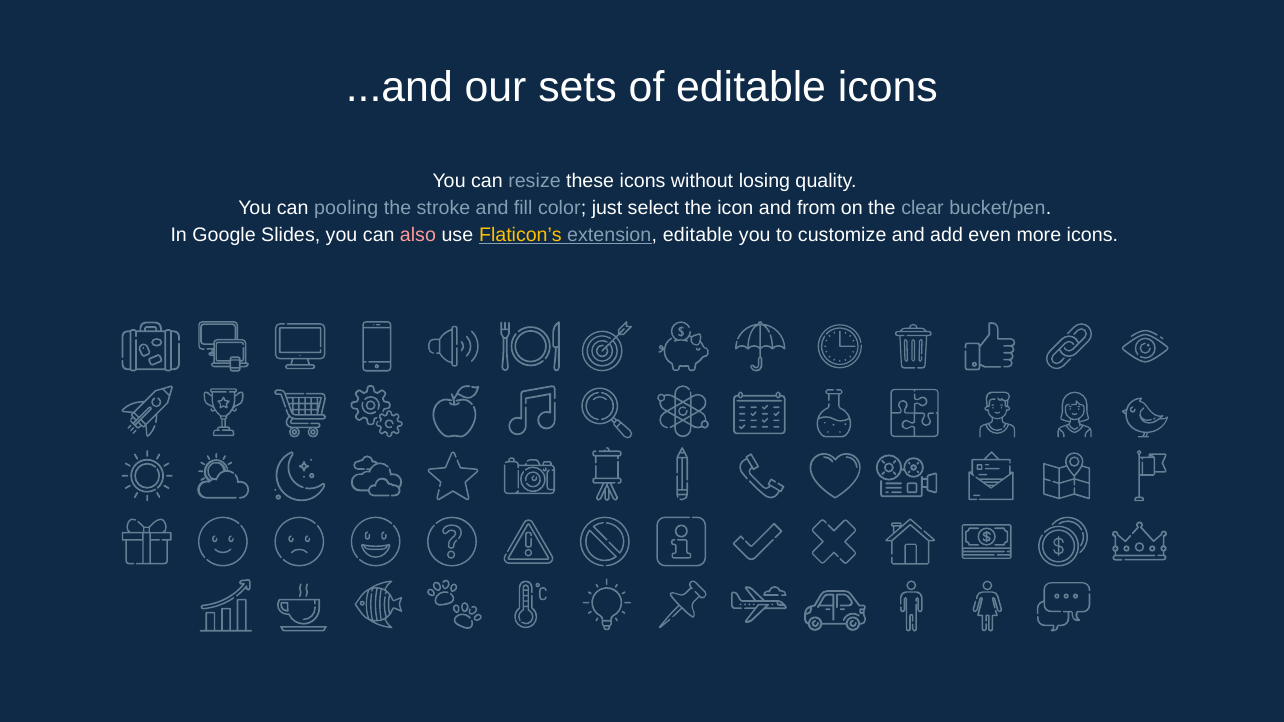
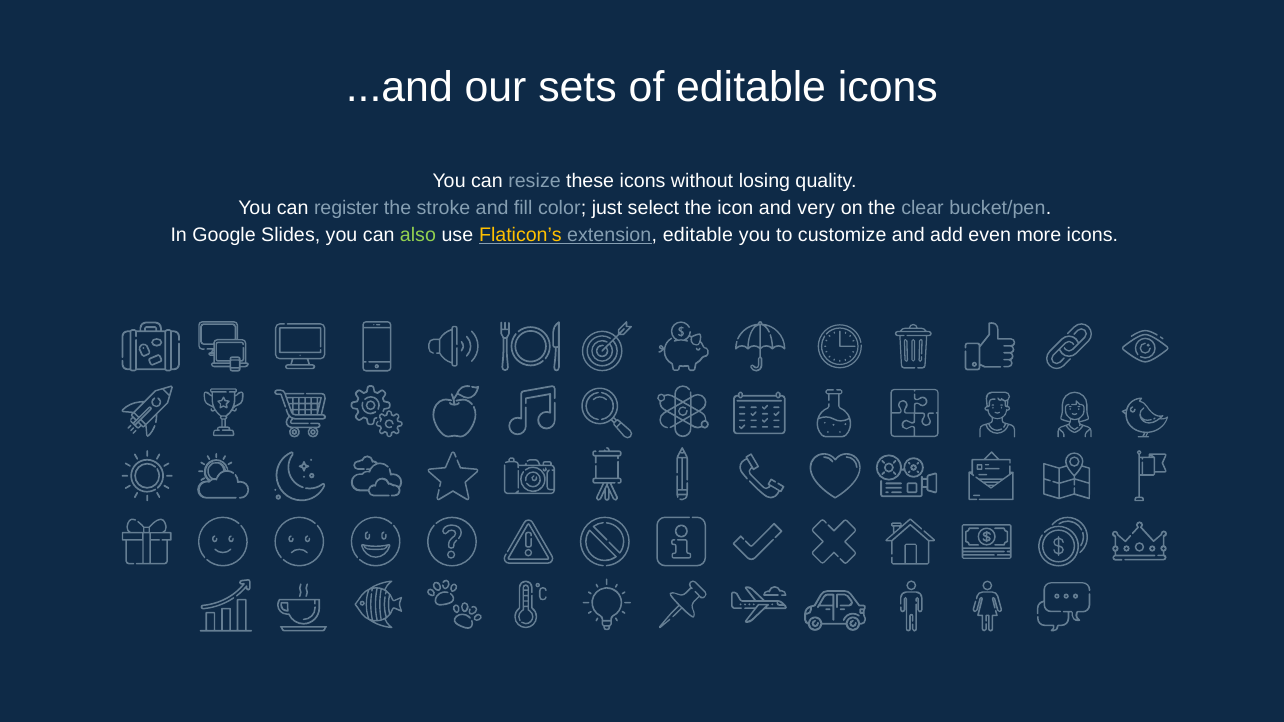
pooling: pooling -> register
from: from -> very
also colour: pink -> light green
